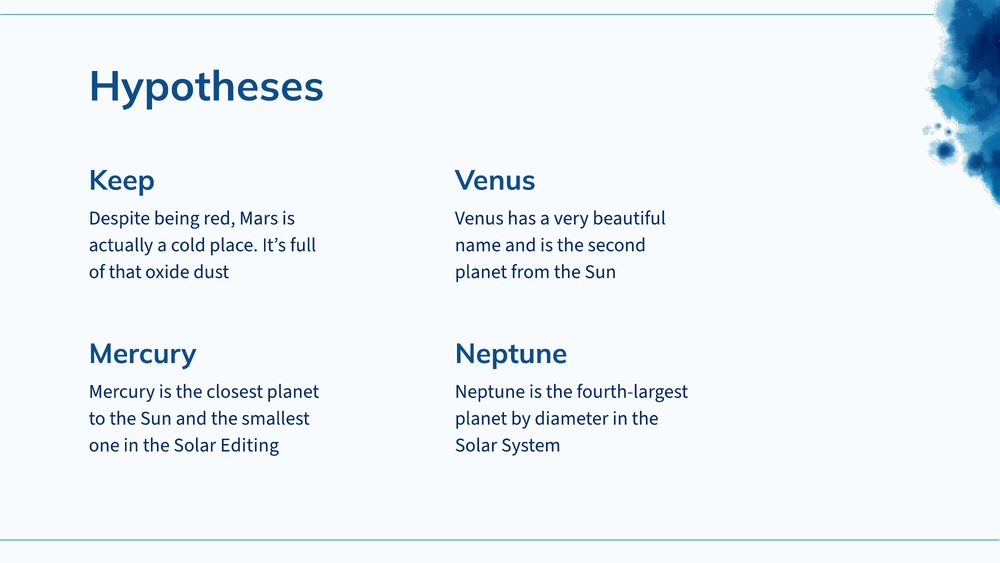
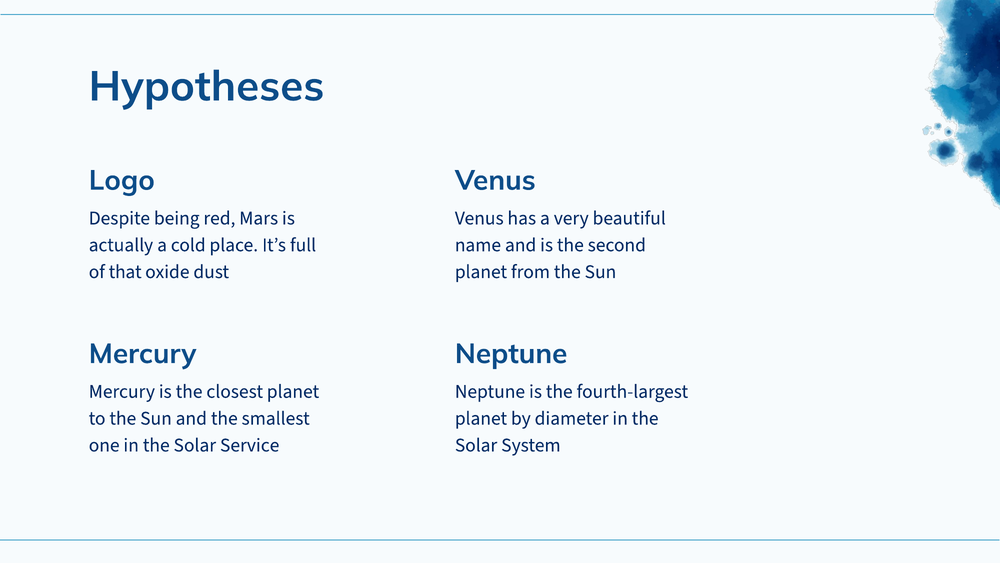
Keep: Keep -> Logo
Editing: Editing -> Service
